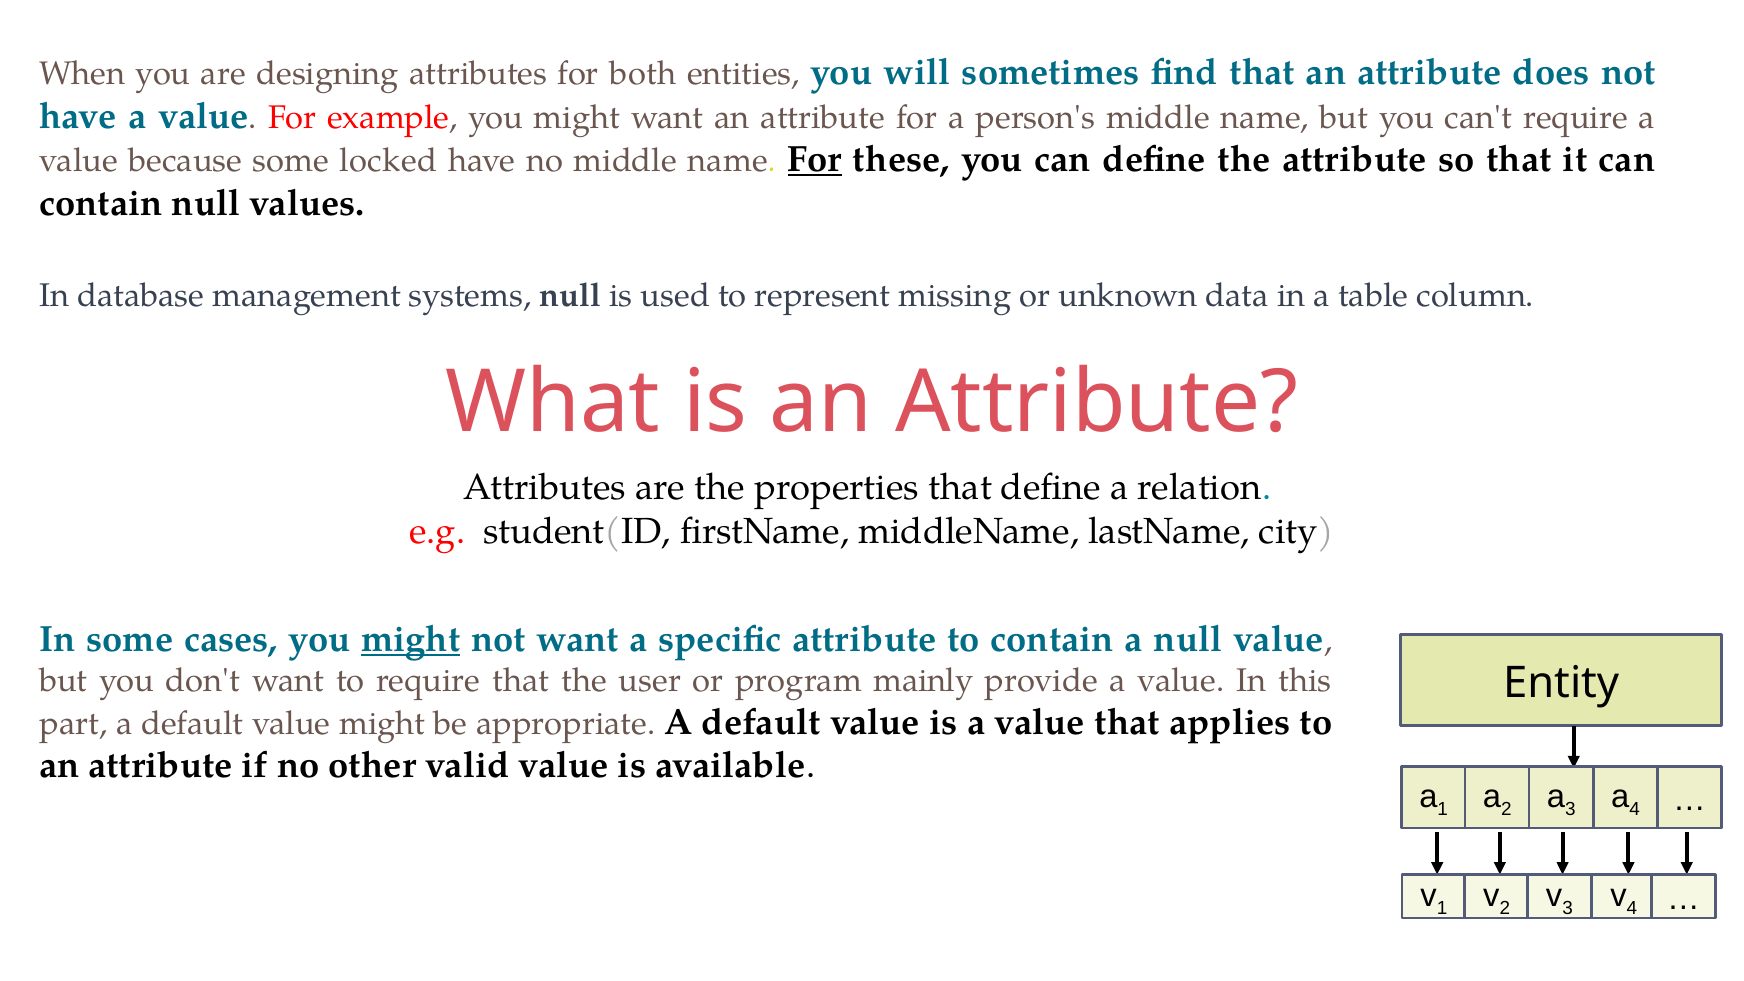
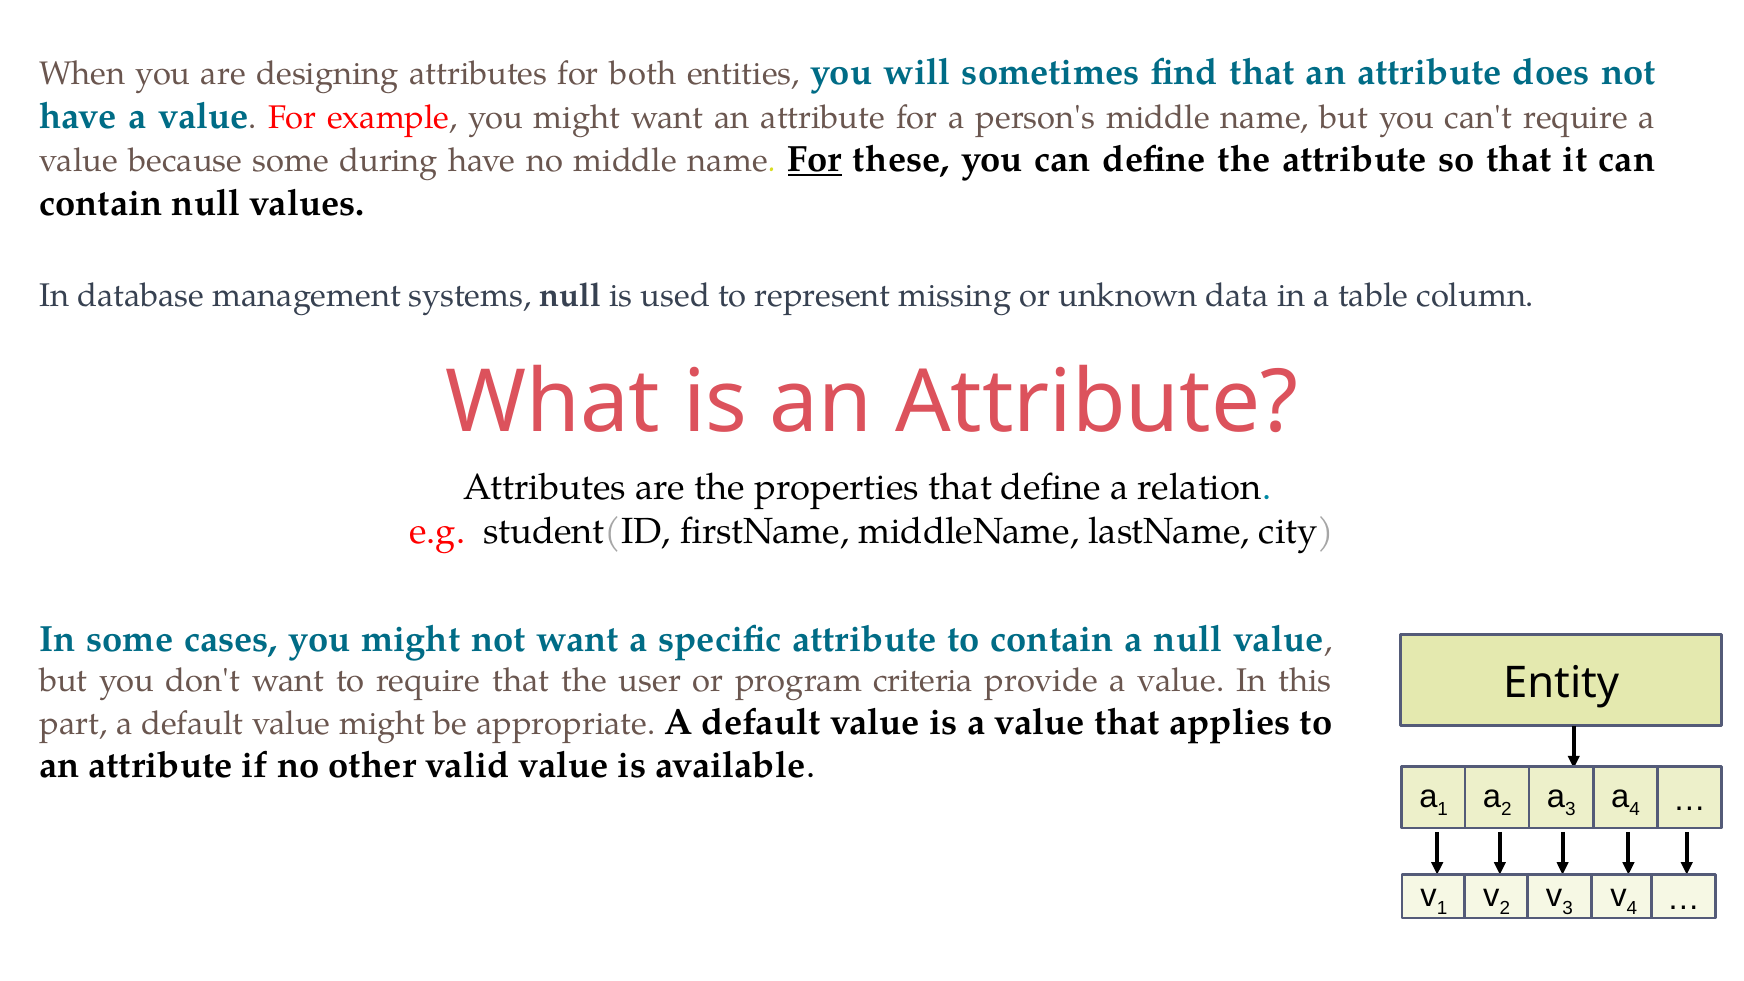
locked: locked -> during
might at (411, 639) underline: present -> none
mainly: mainly -> criteria
